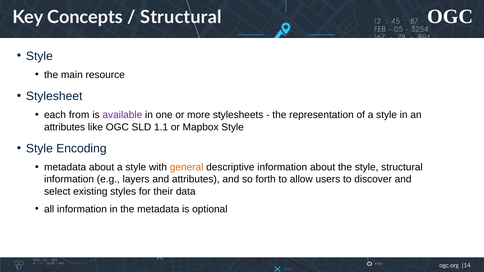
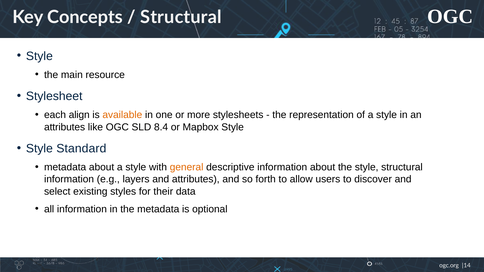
from: from -> align
available colour: purple -> orange
1.1: 1.1 -> 8.4
Encoding: Encoding -> Standard
